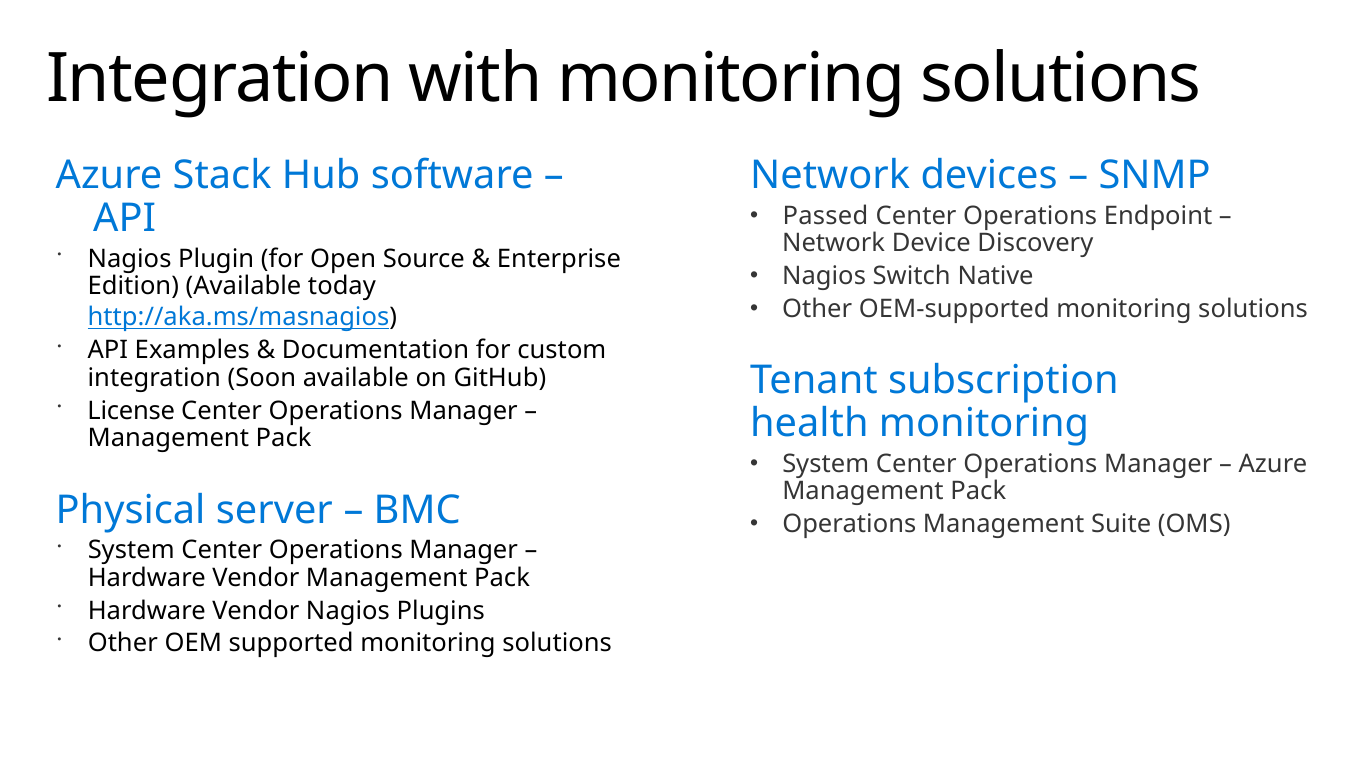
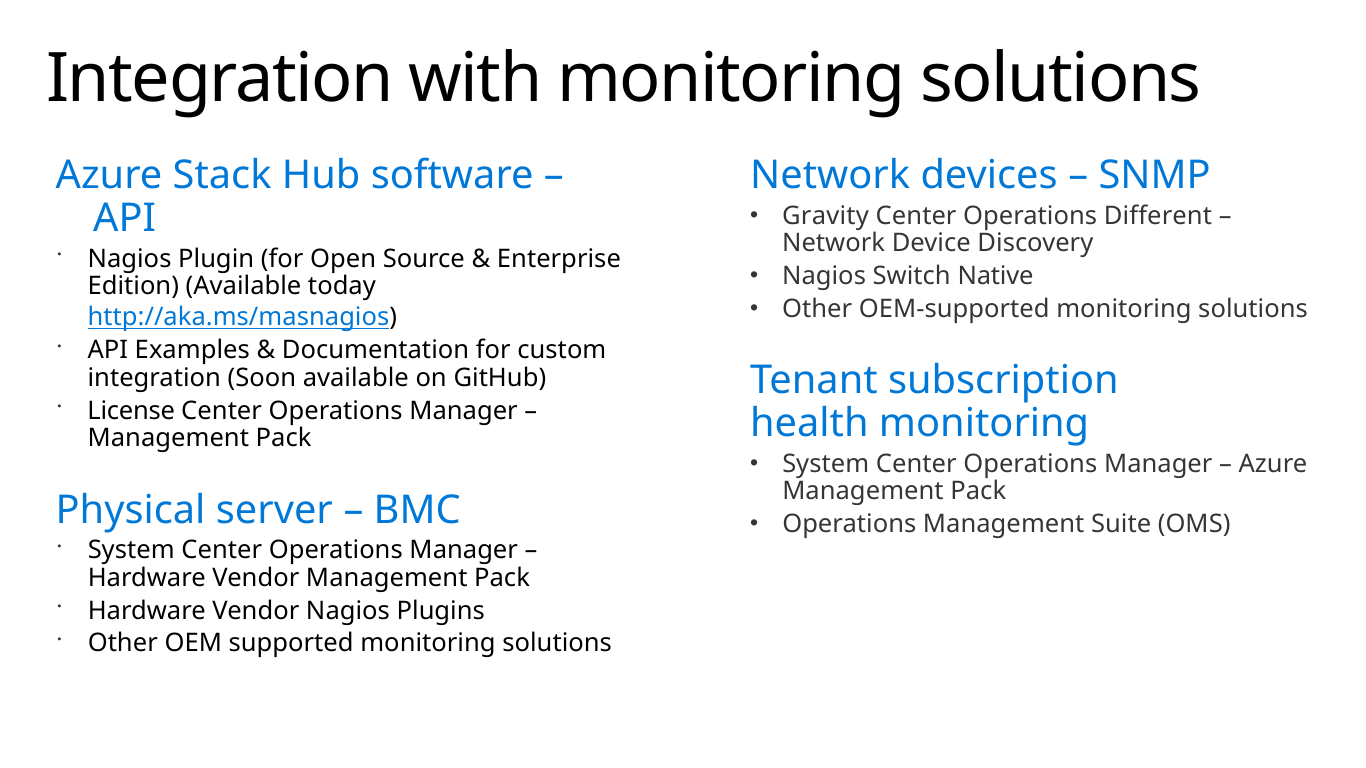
Passed: Passed -> Gravity
Endpoint: Endpoint -> Different
